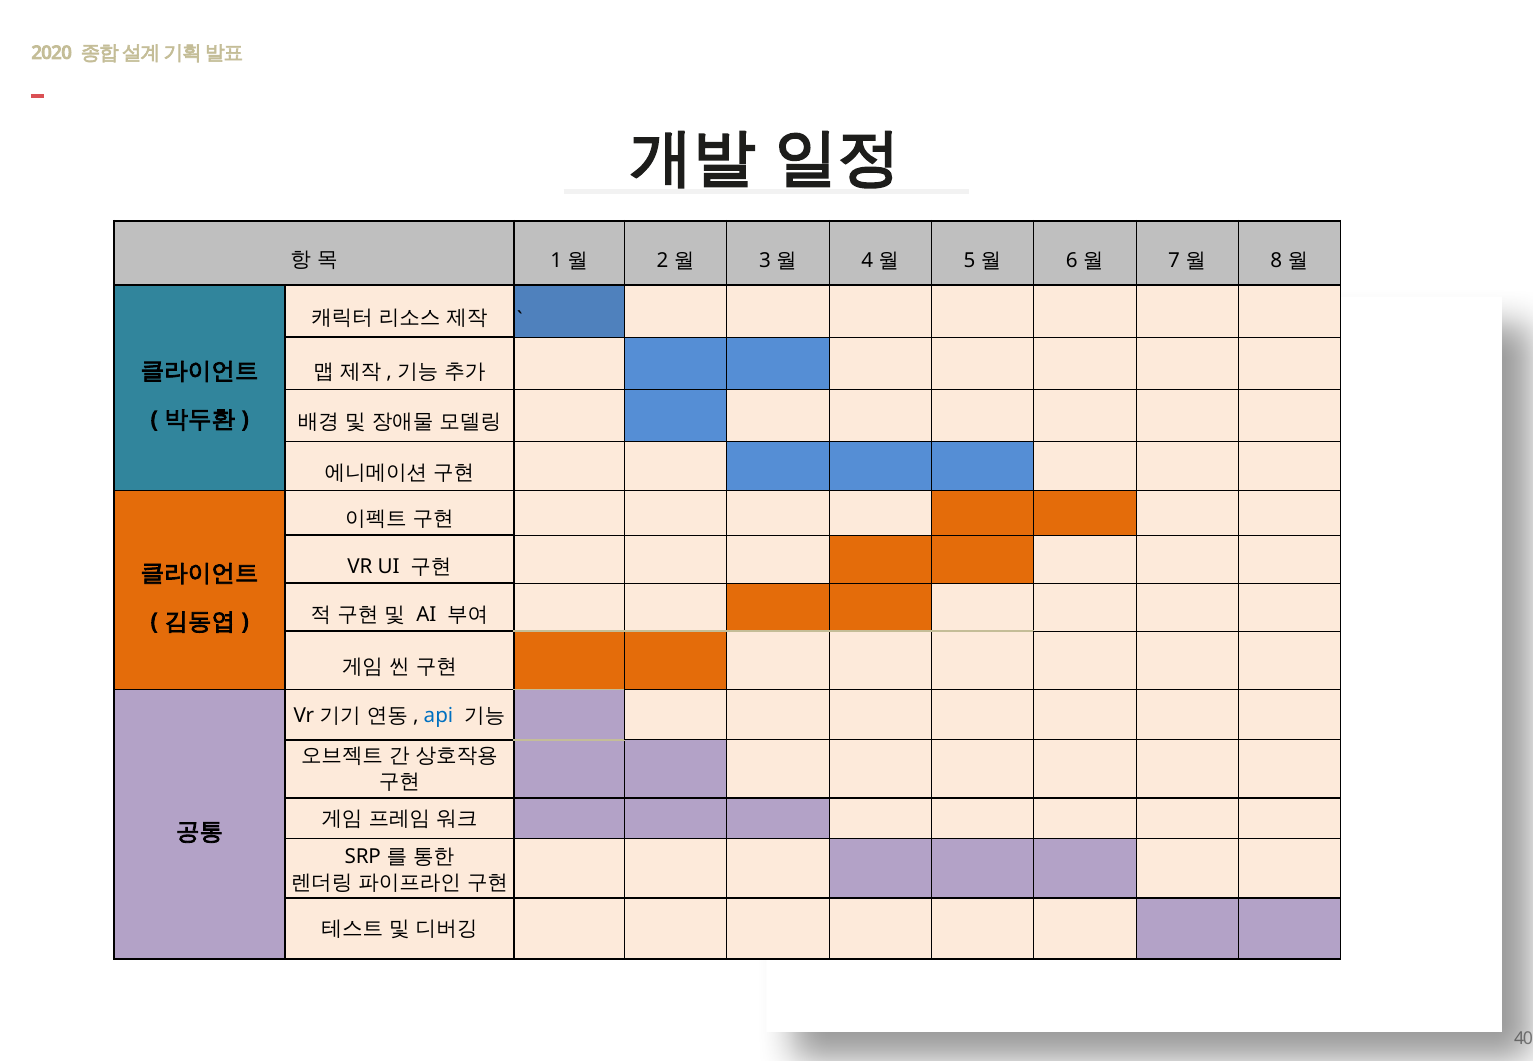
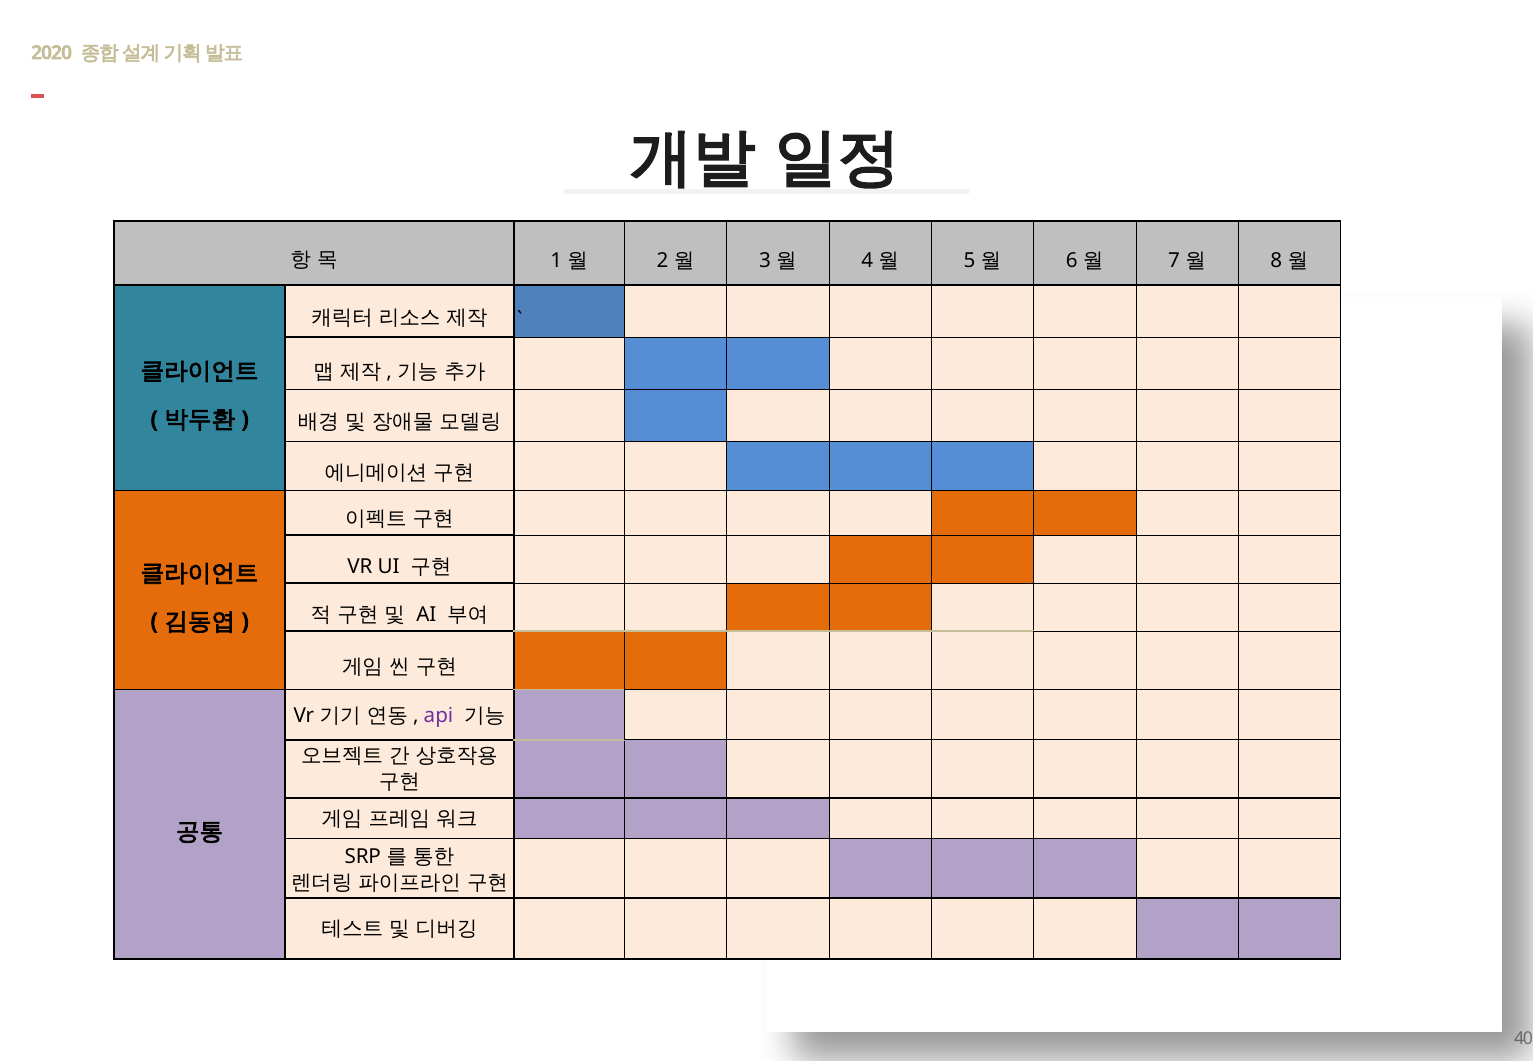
api colour: blue -> purple
